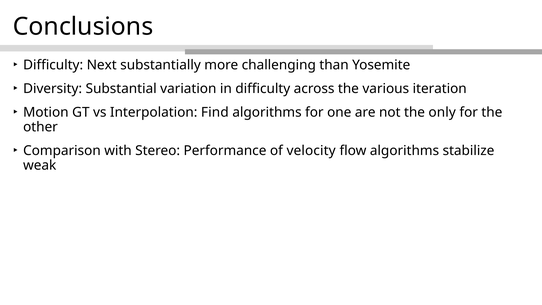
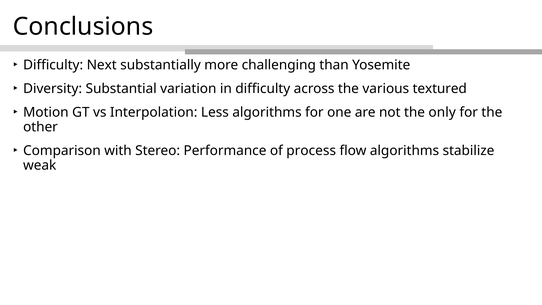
iteration: iteration -> textured
Find: Find -> Less
velocity: velocity -> process
